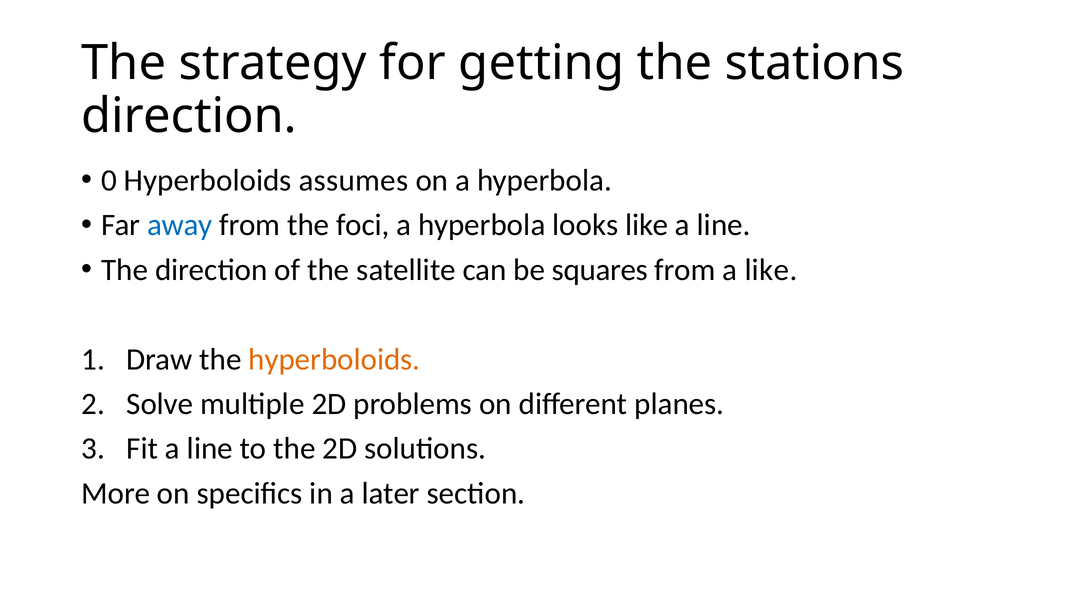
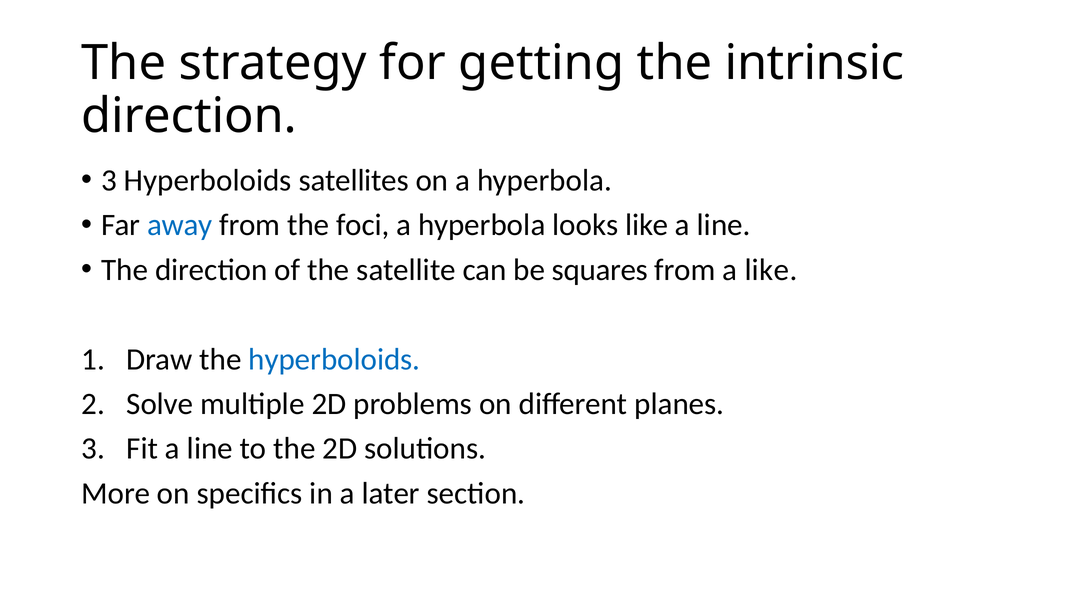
stations: stations -> intrinsic
0 at (109, 180): 0 -> 3
assumes: assumes -> satellites
hyperboloids at (334, 359) colour: orange -> blue
